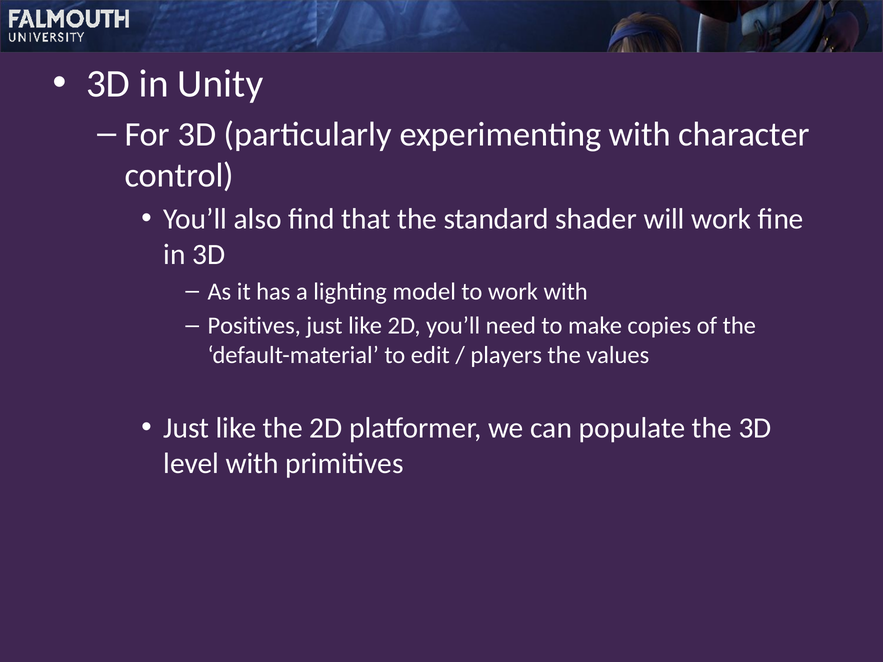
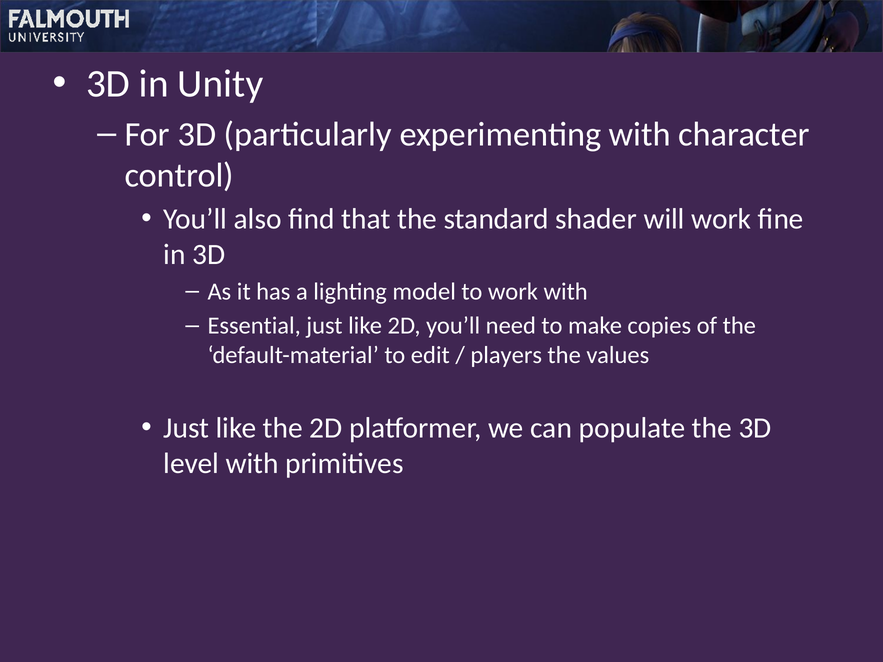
Positives: Positives -> Essential
